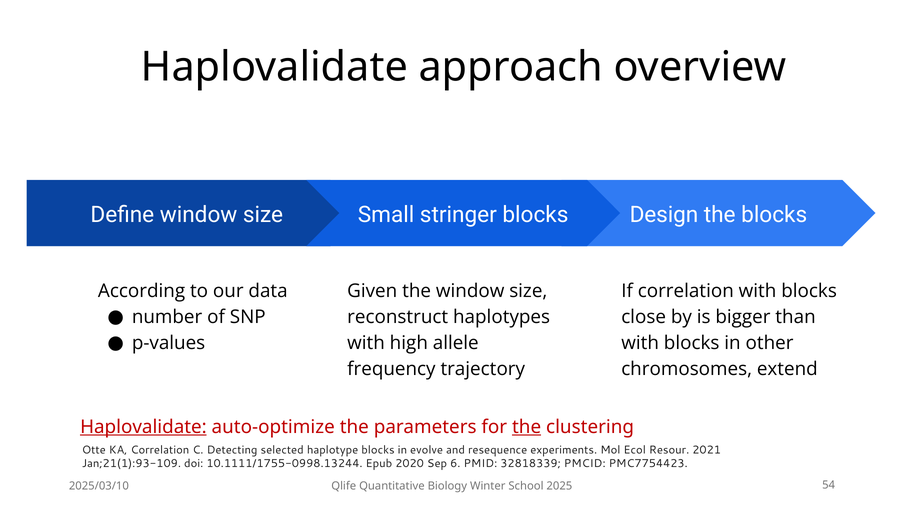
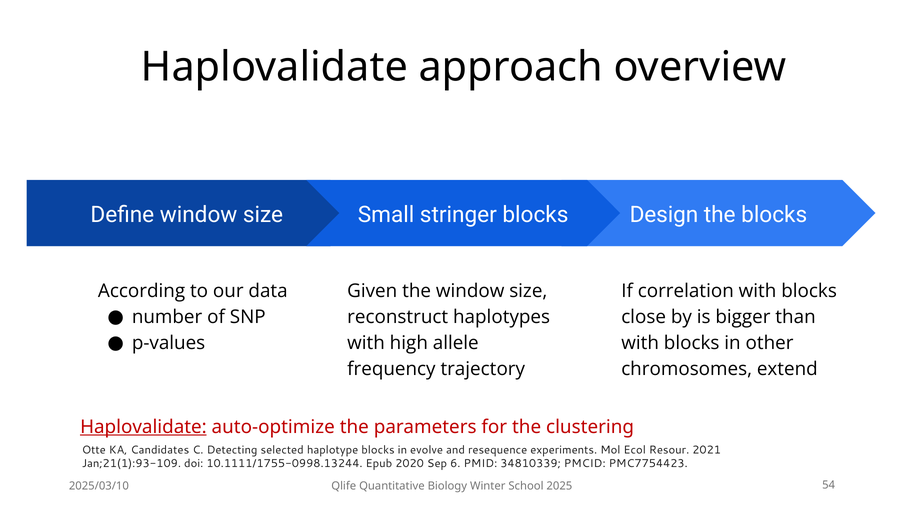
the at (527, 426) underline: present -> none
KA Correlation: Correlation -> Candidates
32818339: 32818339 -> 34810339
